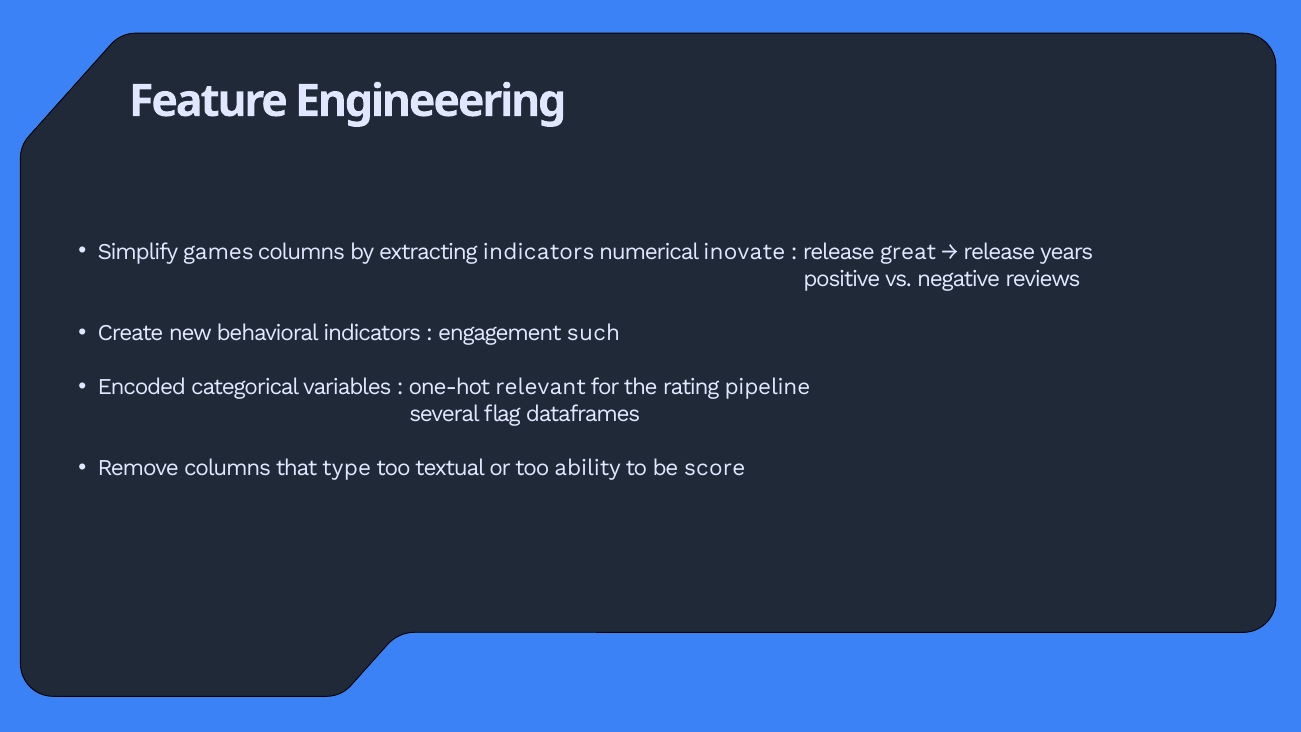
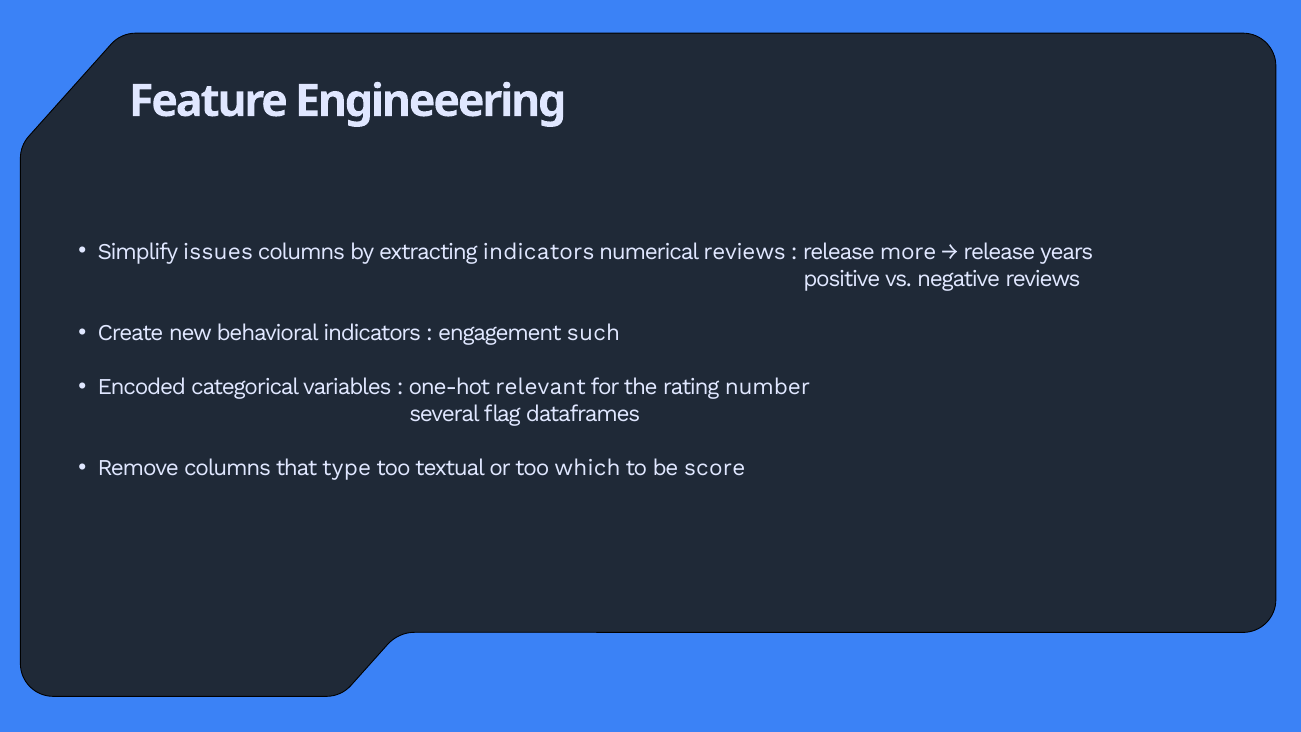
games: games -> issues
numerical inovate: inovate -> reviews
great: great -> more
pipeline: pipeline -> number
ability: ability -> which
